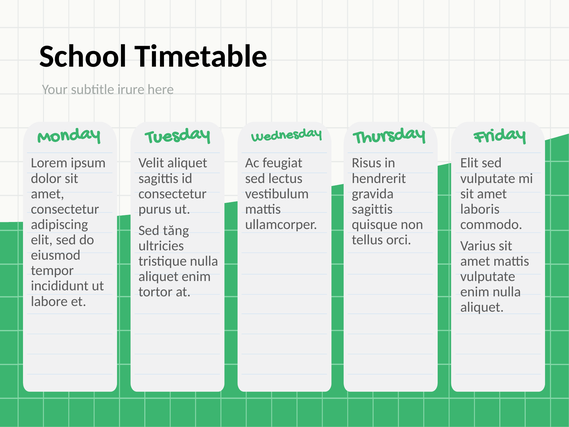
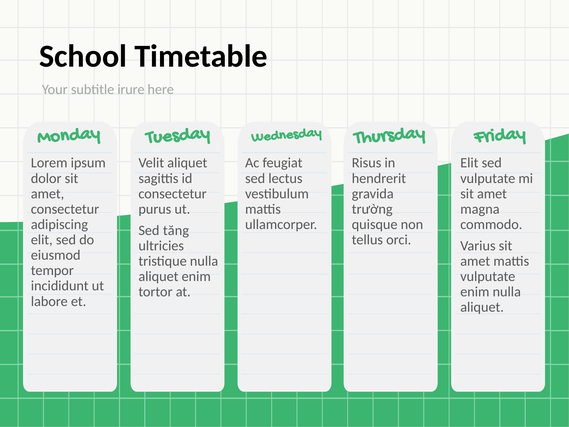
sagittis at (372, 209): sagittis -> trường
laboris: laboris -> magna
